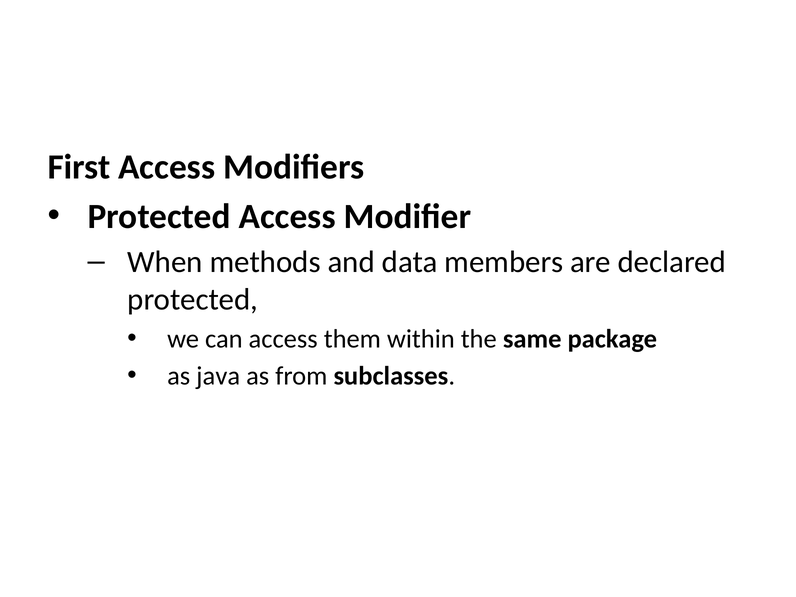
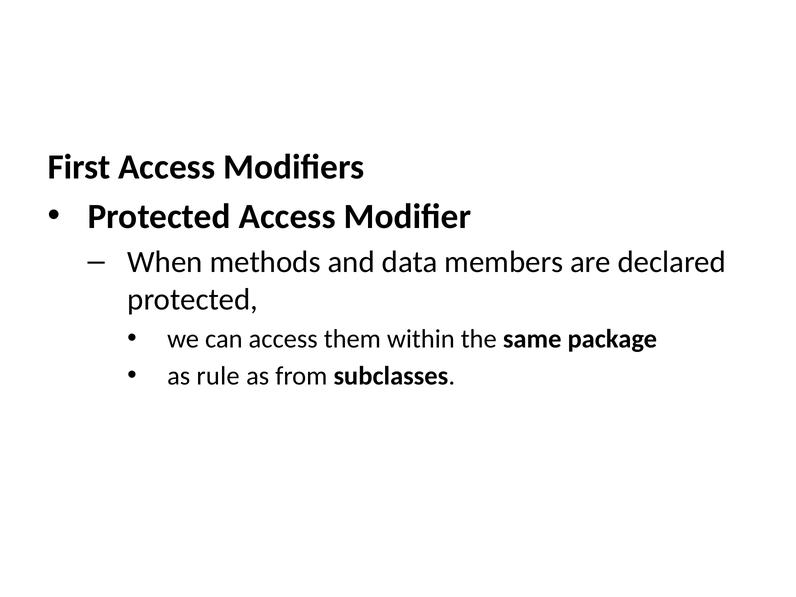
java: java -> rule
